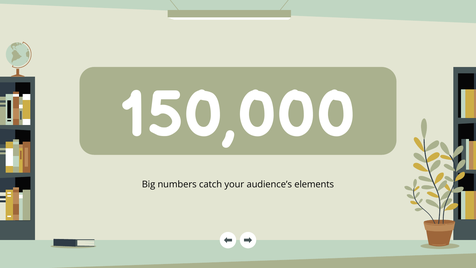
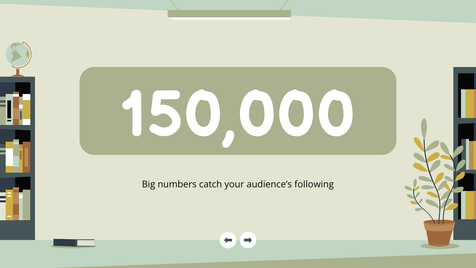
elements: elements -> following
